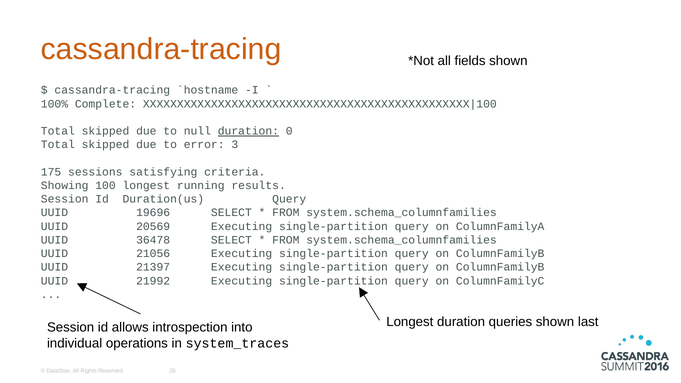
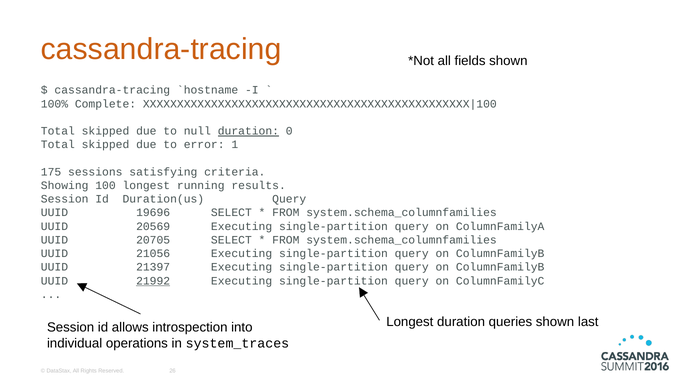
3: 3 -> 1
36478: 36478 -> 20705
21992 underline: none -> present
